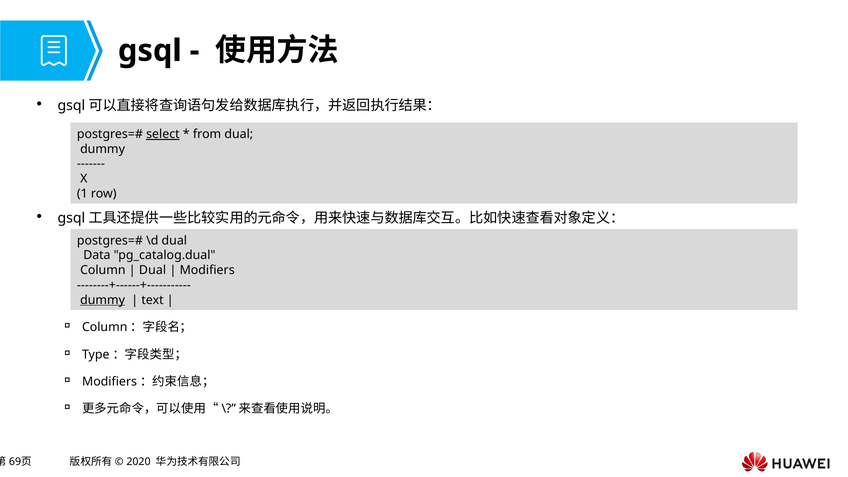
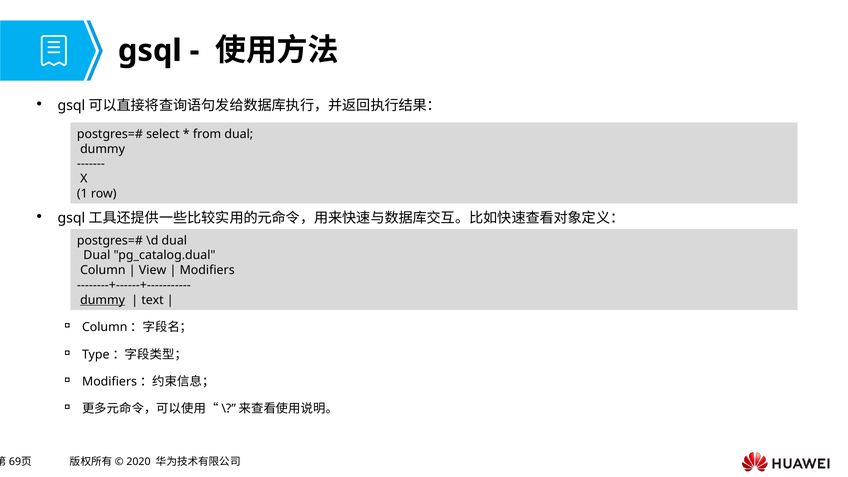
select underline: present -> none
Data at (97, 255): Data -> Dual
Dual at (153, 270): Dual -> View
